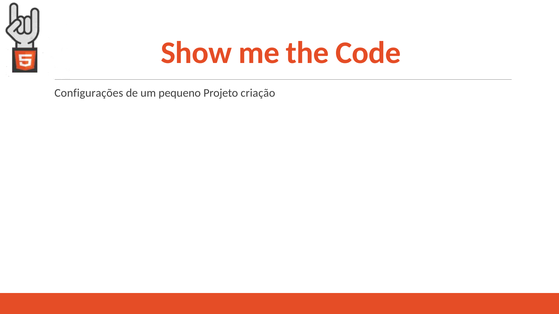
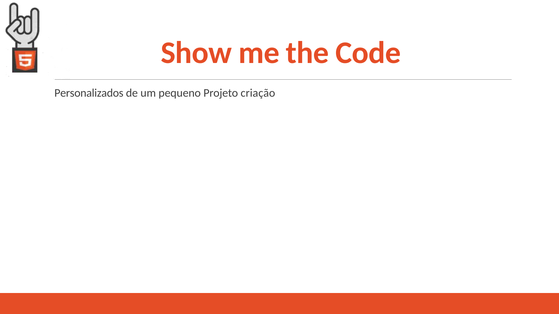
Configurações: Configurações -> Personalizados
